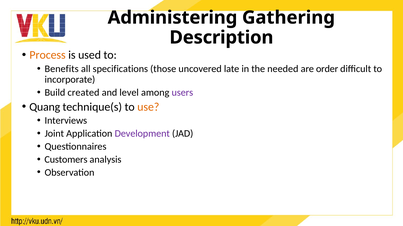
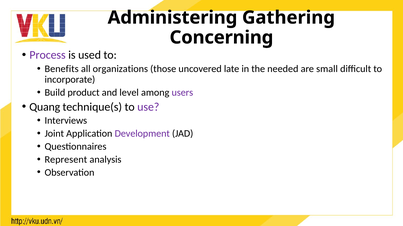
Description: Description -> Concerning
Process colour: orange -> purple
specifications: specifications -> organizations
order: order -> small
created: created -> product
use colour: orange -> purple
Customers: Customers -> Represent
